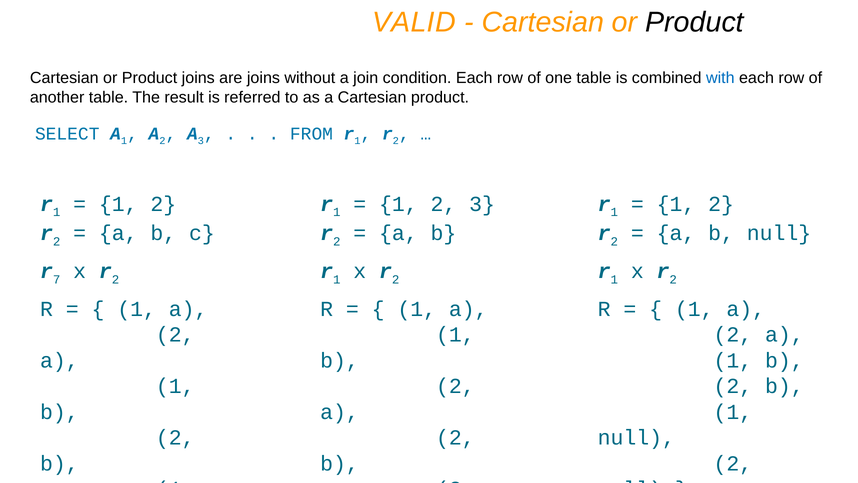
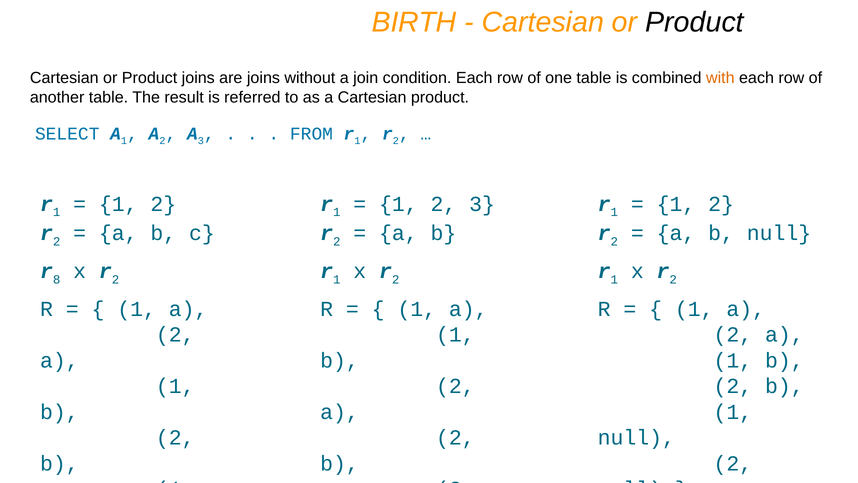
VALID: VALID -> BIRTH
with colour: blue -> orange
7: 7 -> 8
